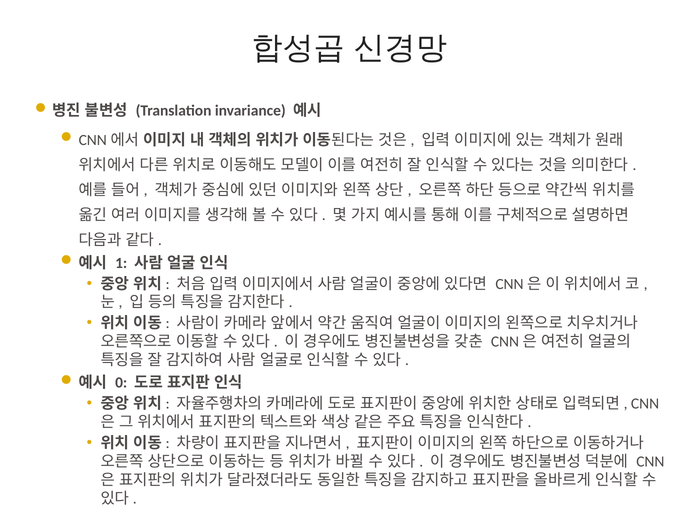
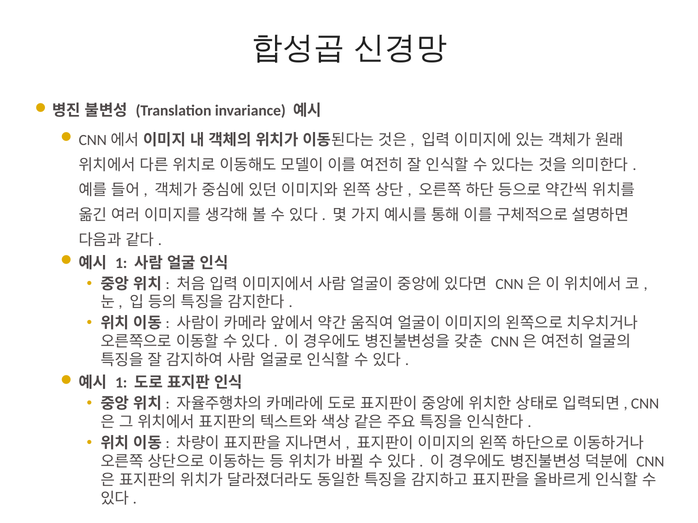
0 at (121, 383): 0 -> 1
